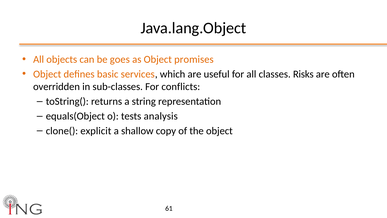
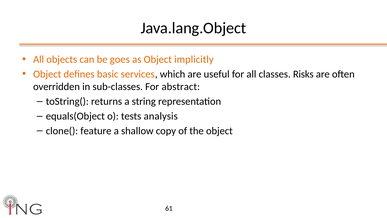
promises: promises -> implicitly
conflicts: conflicts -> abstract
explicit: explicit -> feature
